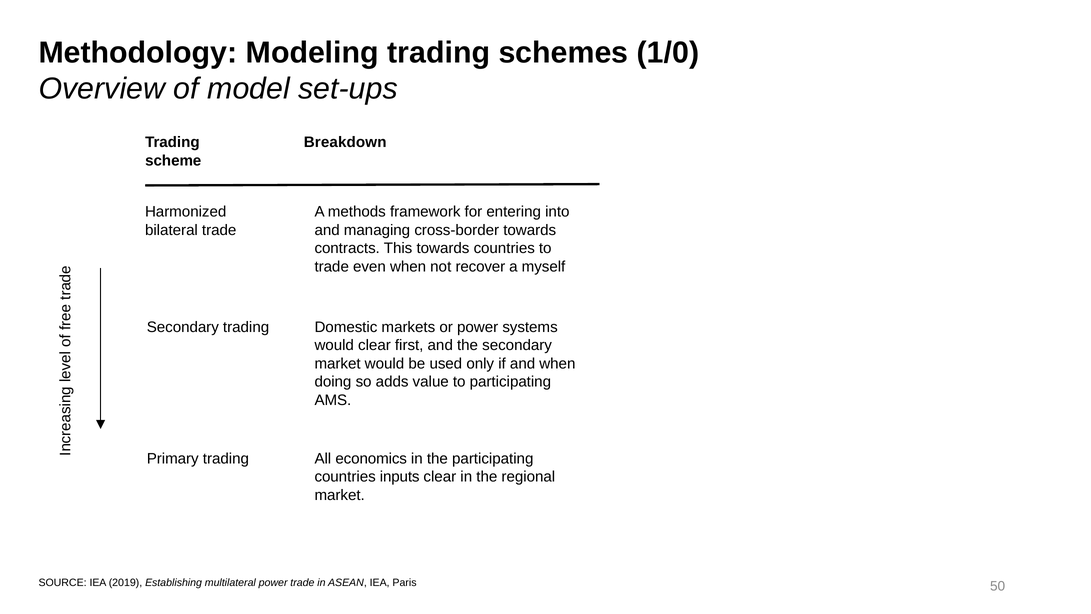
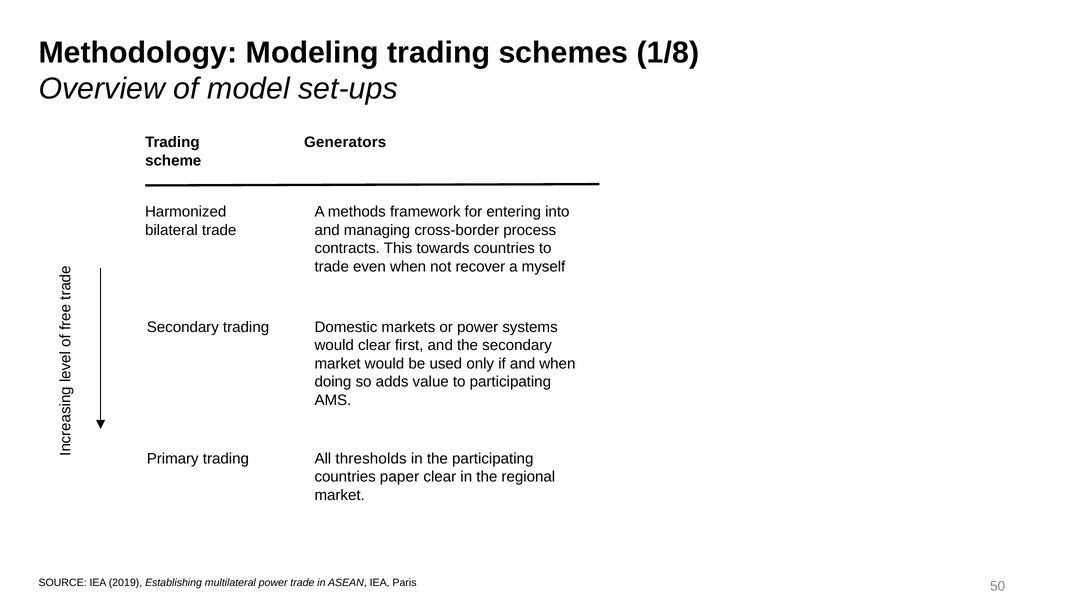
1/0: 1/0 -> 1/8
Breakdown: Breakdown -> Generators
cross-border towards: towards -> process
economics: economics -> thresholds
inputs: inputs -> paper
